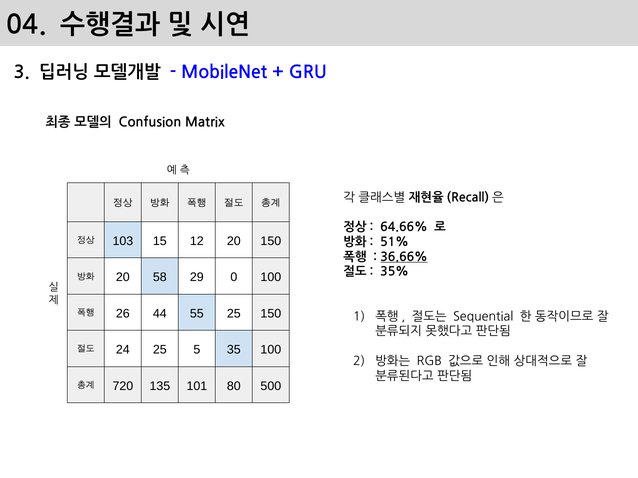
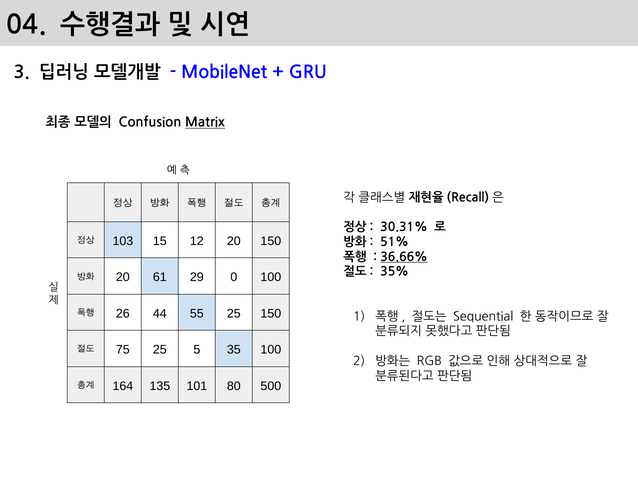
Matrix underline: none -> present
64.66%: 64.66% -> 30.31%
58: 58 -> 61
24: 24 -> 75
720: 720 -> 164
